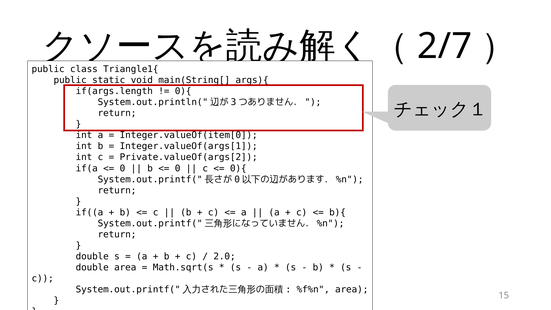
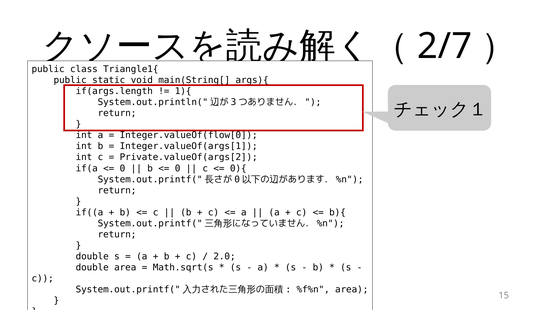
0){ at (183, 91): 0){ -> 1){
Integer.valueOf(item[0: Integer.valueOf(item[0 -> Integer.valueOf(flow[0
